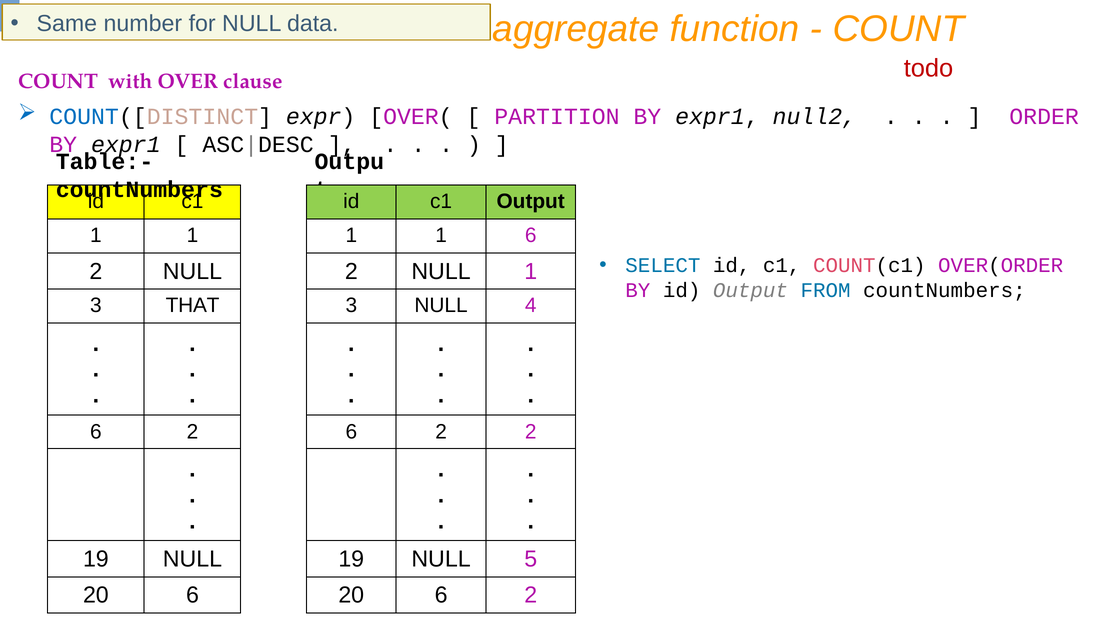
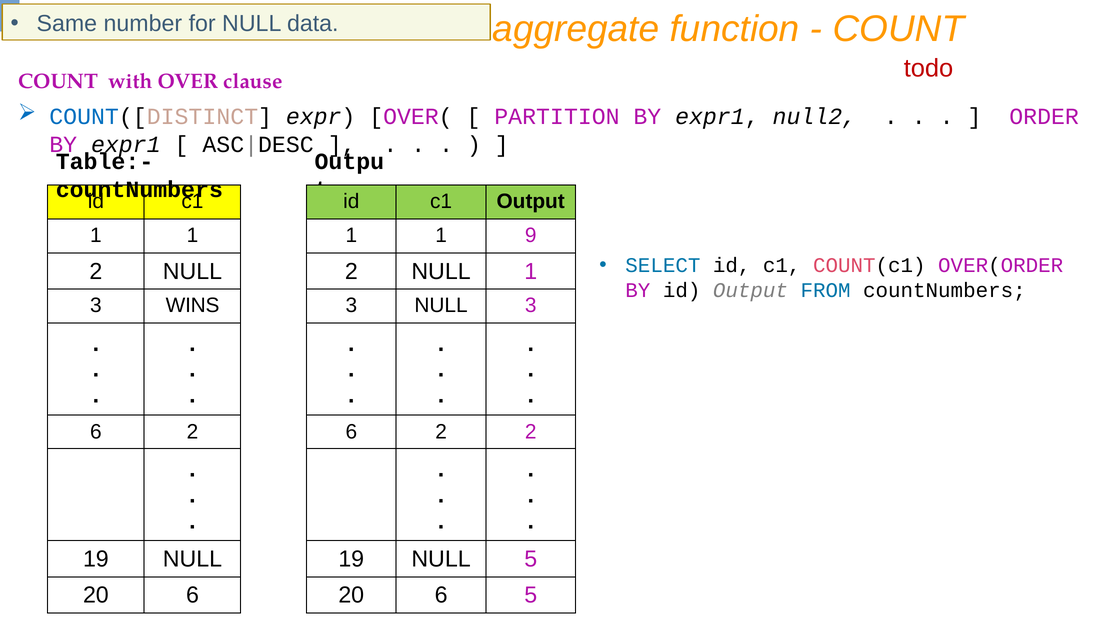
1 6: 6 -> 9
THAT: THAT -> WINS
3 NULL 4: 4 -> 3
20 6 2: 2 -> 5
